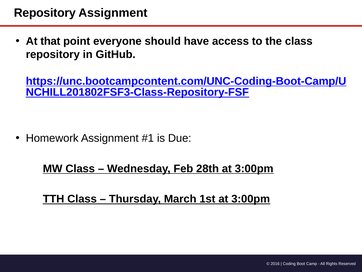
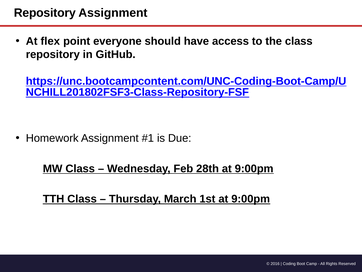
that: that -> flex
28th at 3:00pm: 3:00pm -> 9:00pm
1st at 3:00pm: 3:00pm -> 9:00pm
